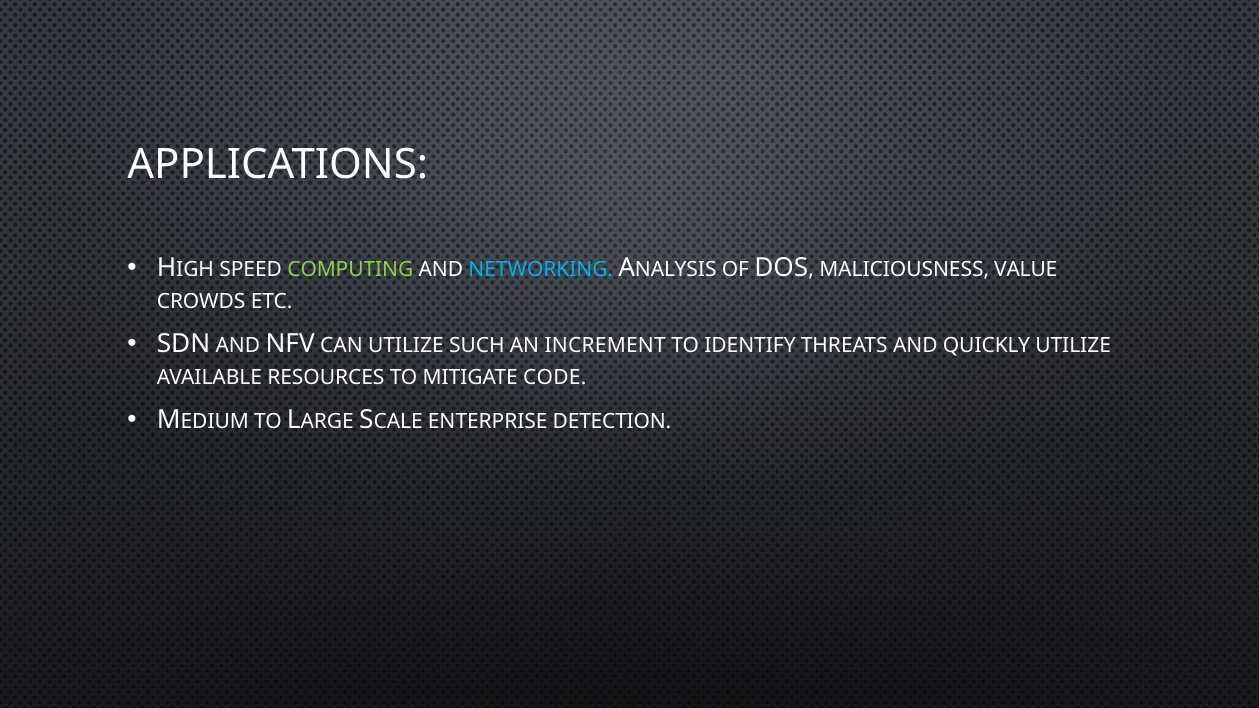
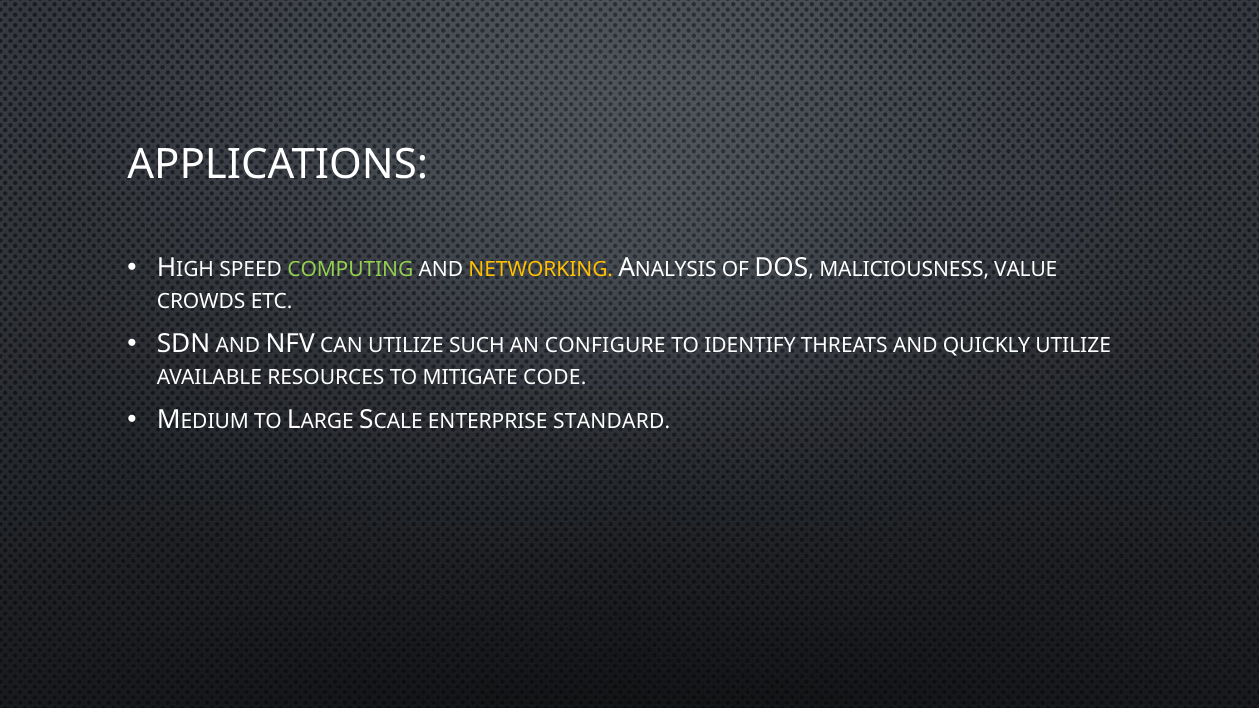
NETWORKING colour: light blue -> yellow
INCREMENT: INCREMENT -> CONFIGURE
DETECTION: DETECTION -> STANDARD
